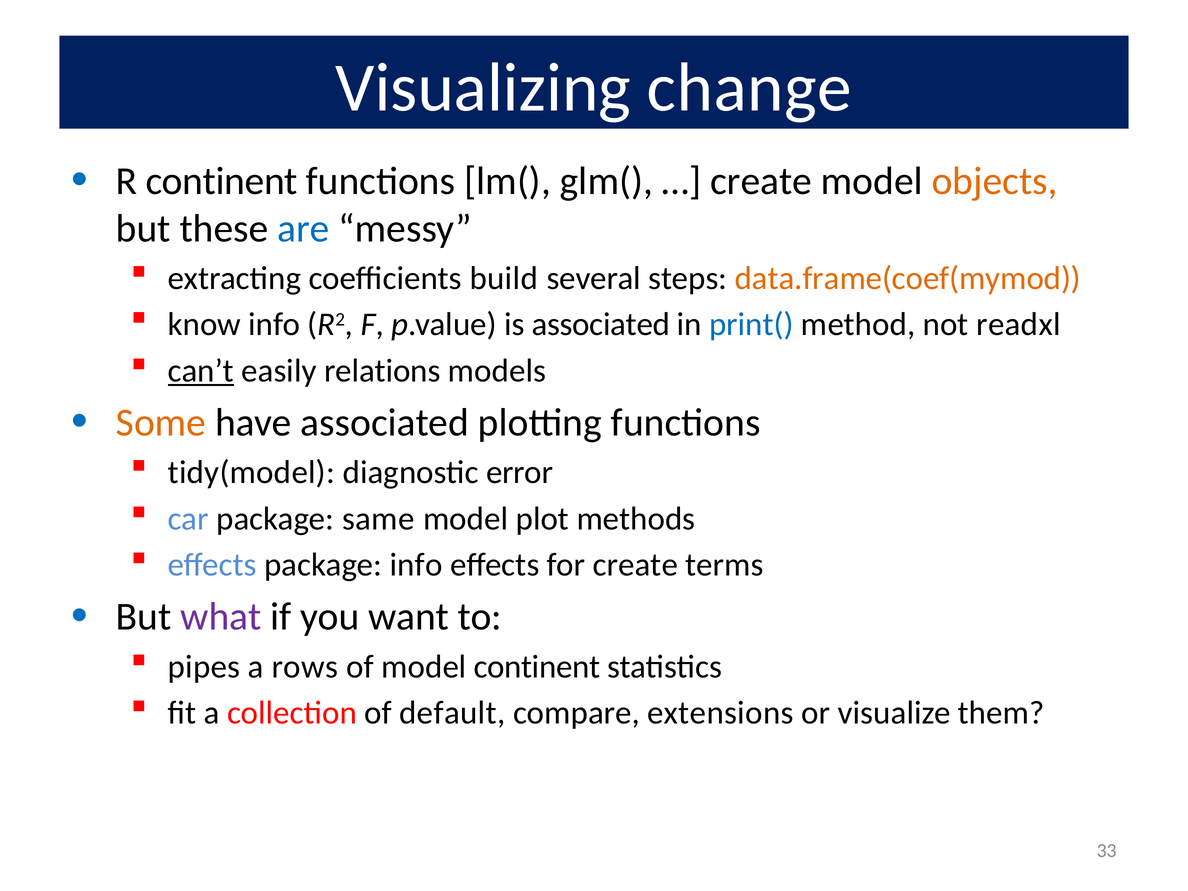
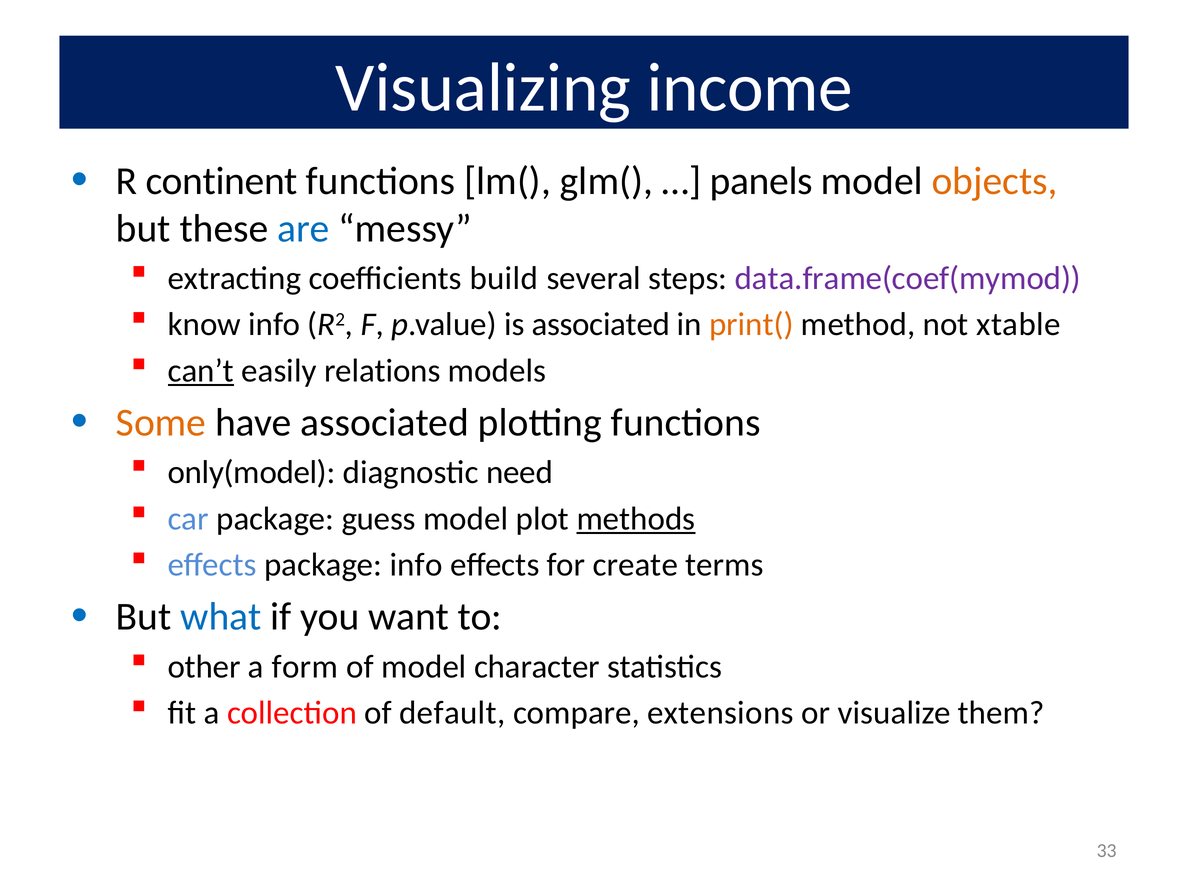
change: change -> income
create at (761, 181): create -> panels
data.frame(coef(mymod colour: orange -> purple
print( colour: blue -> orange
readxl: readxl -> xtable
tidy(model: tidy(model -> only(model
error: error -> need
same: same -> guess
methods underline: none -> present
what colour: purple -> blue
pipes: pipes -> other
rows: rows -> form
model continent: continent -> character
